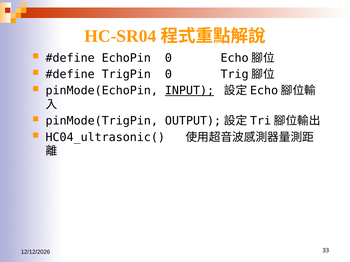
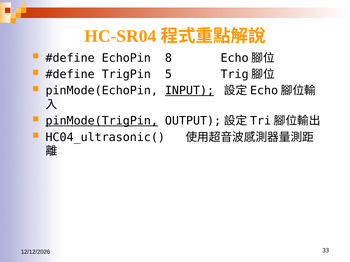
EchoPin 0: 0 -> 8
TrigPin 0: 0 -> 5
pinMode(TrigPin underline: none -> present
